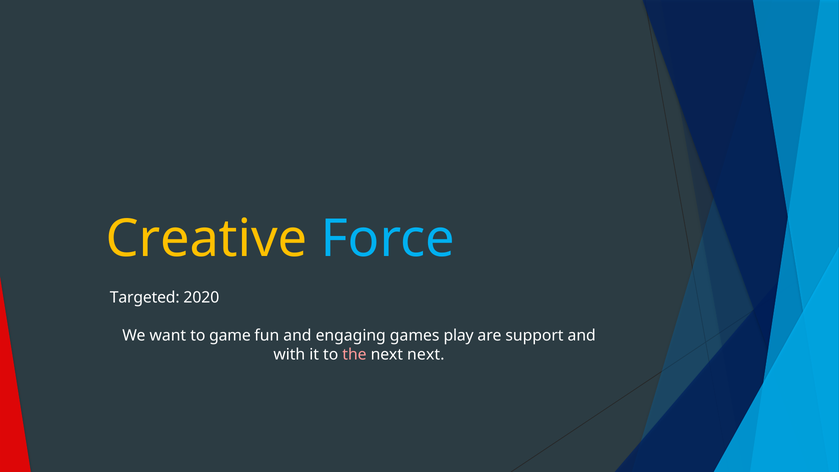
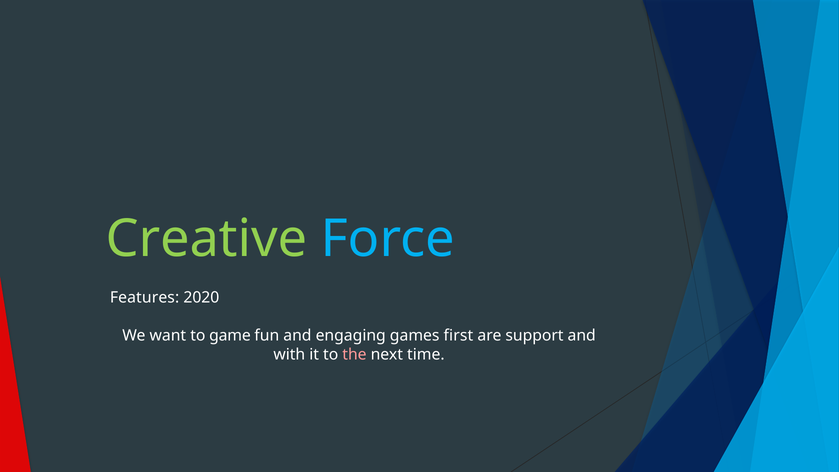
Creative colour: yellow -> light green
Targeted: Targeted -> Features
play: play -> first
next next: next -> time
